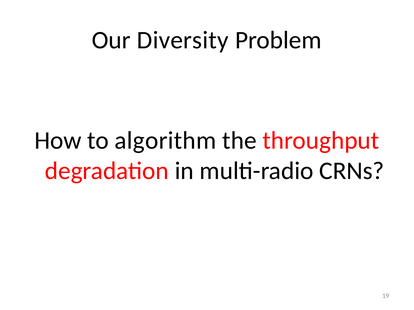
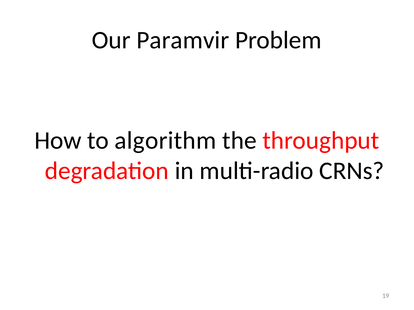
Diversity: Diversity -> Paramvir
